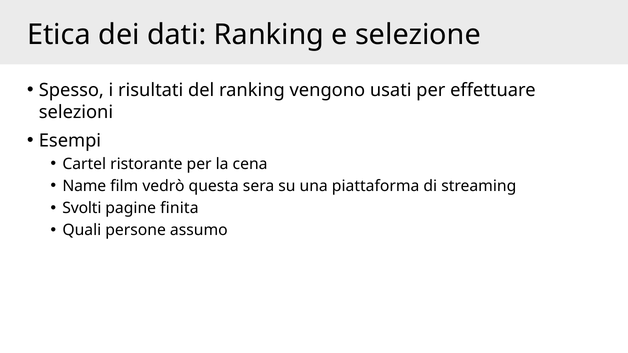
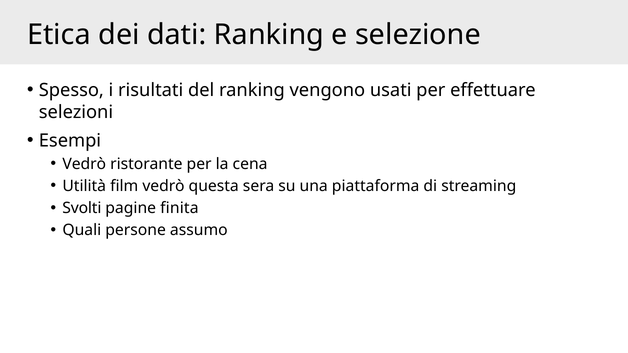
Cartel at (84, 164): Cartel -> Vedrò
Name: Name -> Utilità
